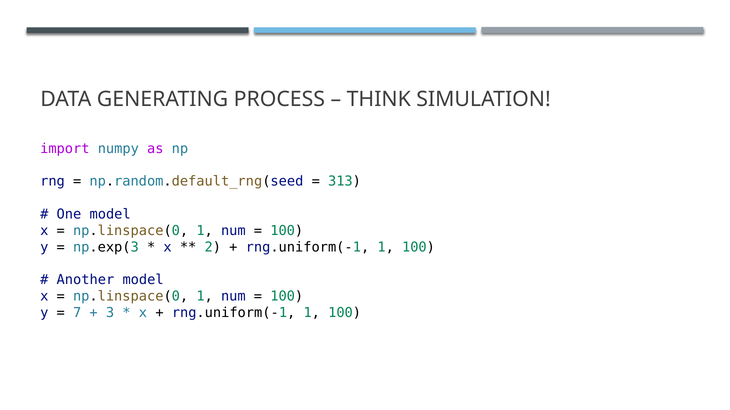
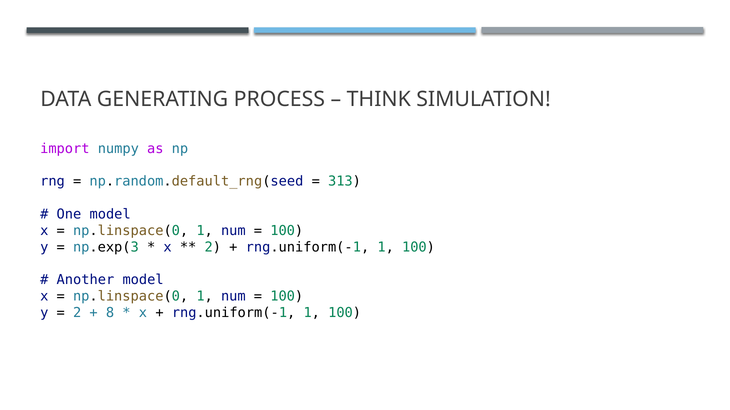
7 at (77, 313): 7 -> 2
3: 3 -> 8
